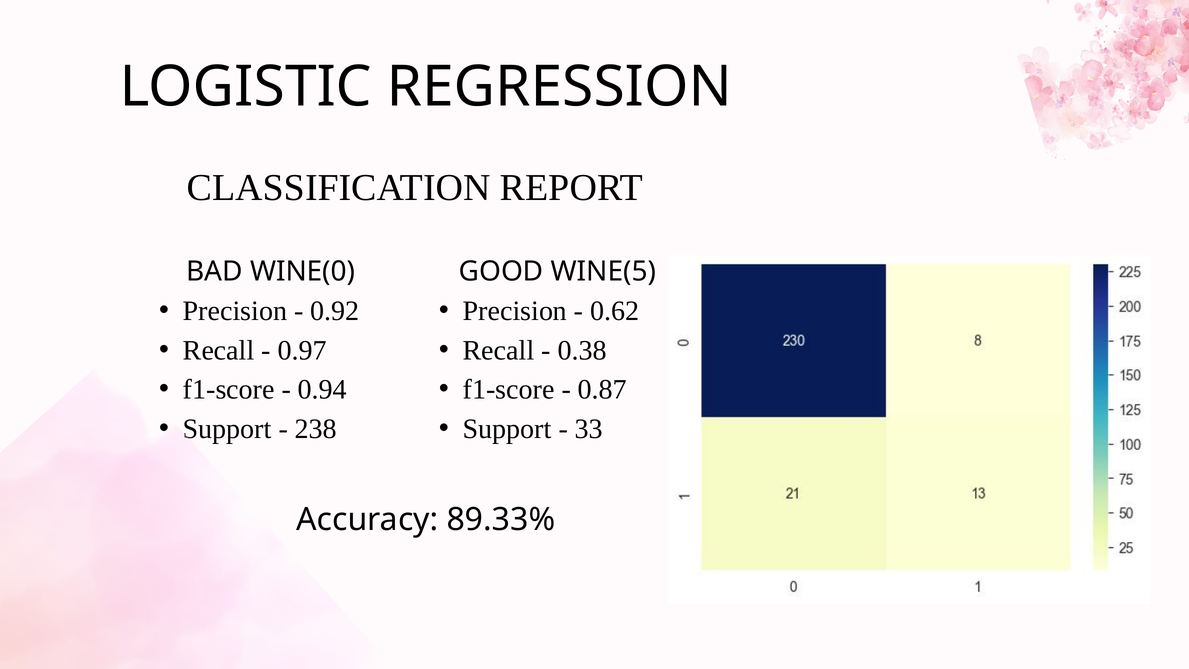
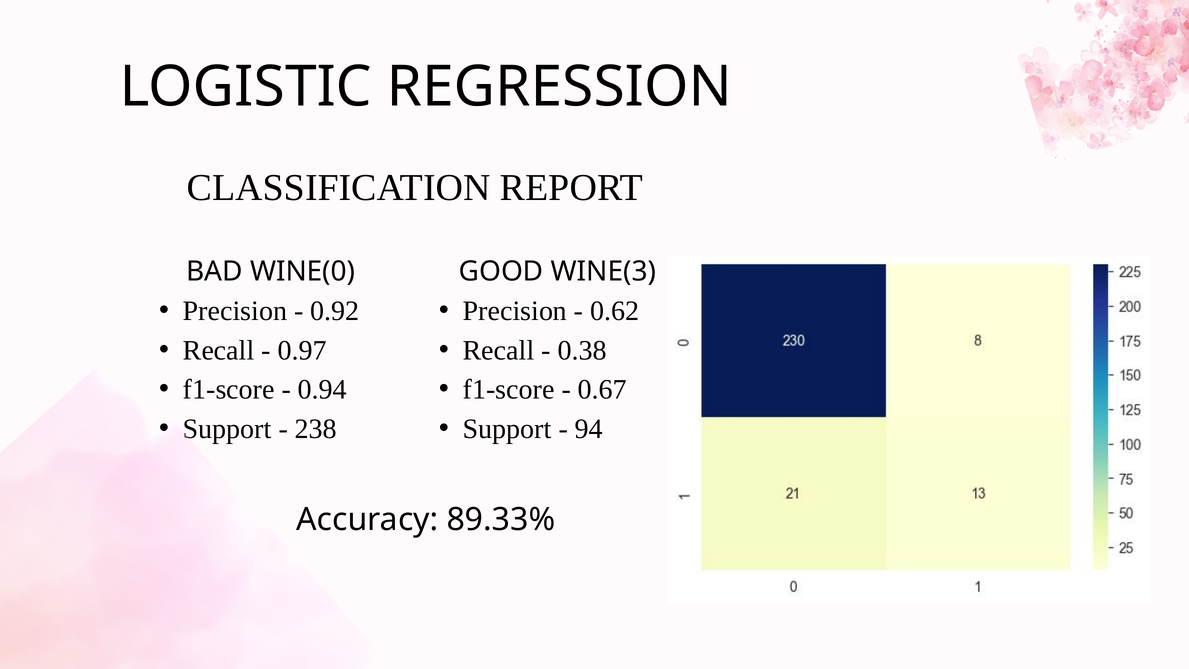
WINE(5: WINE(5 -> WINE(3
0.87: 0.87 -> 0.67
33: 33 -> 94
